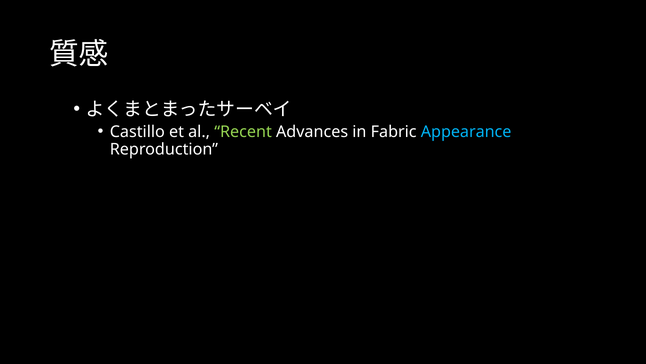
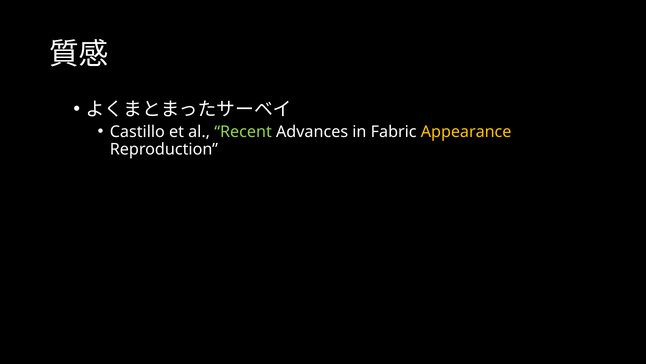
Appearance colour: light blue -> yellow
